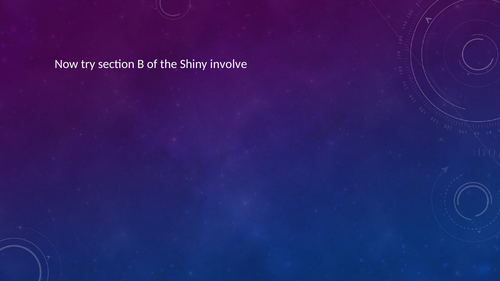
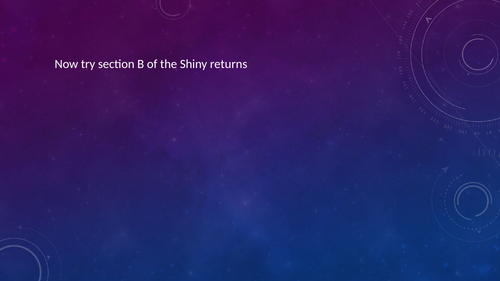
involve: involve -> returns
